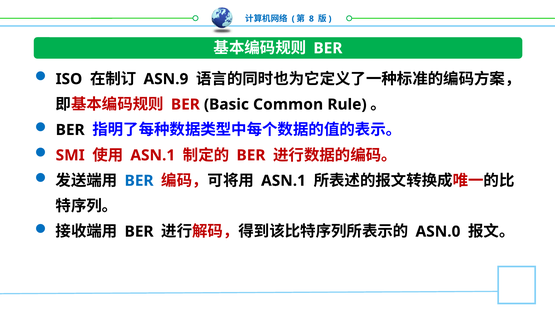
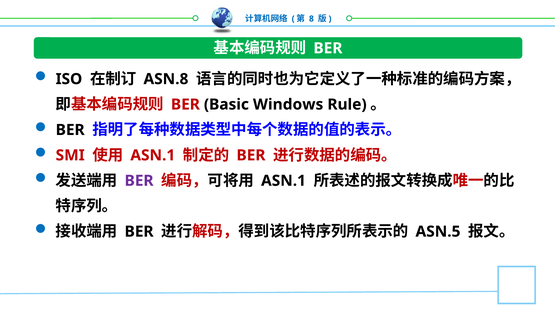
ASN.9: ASN.9 -> ASN.8
Common: Common -> Windows
BER at (139, 181) colour: blue -> purple
ASN.0: ASN.0 -> ASN.5
